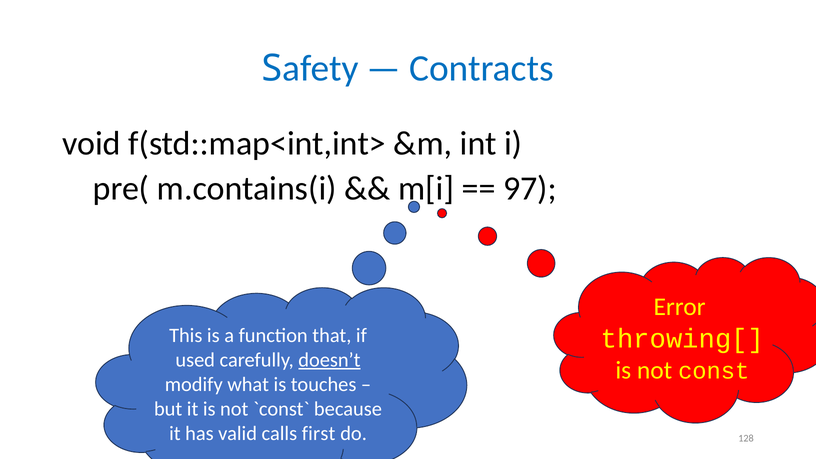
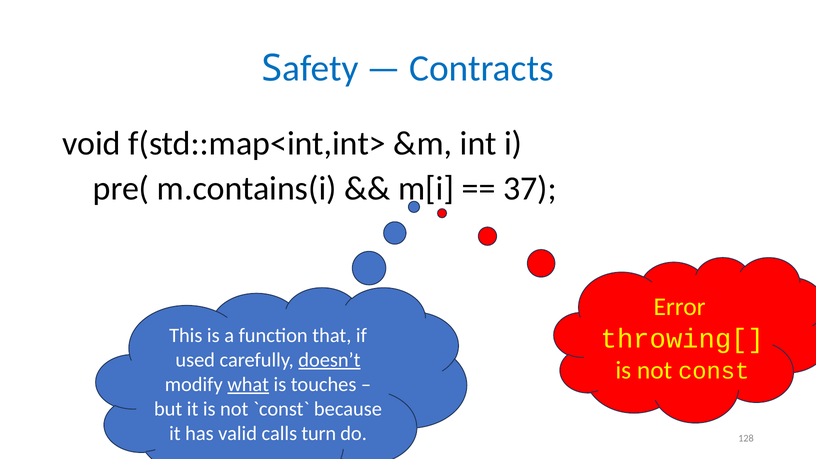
97: 97 -> 37
what underline: none -> present
first: first -> turn
